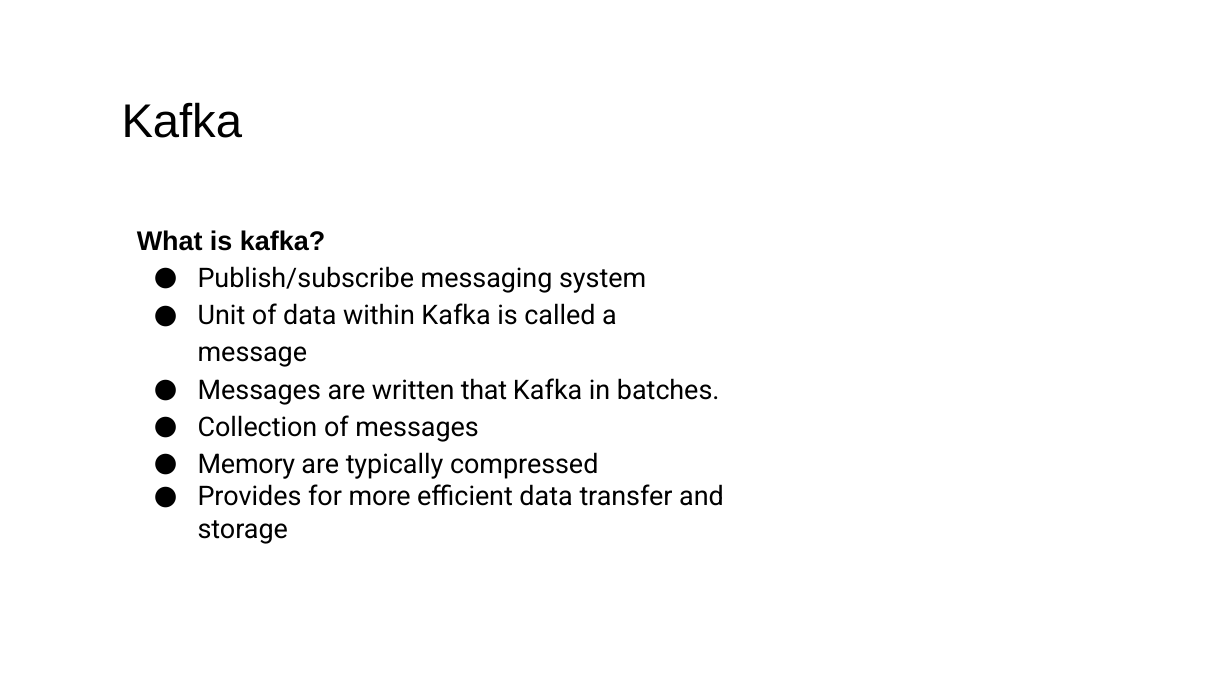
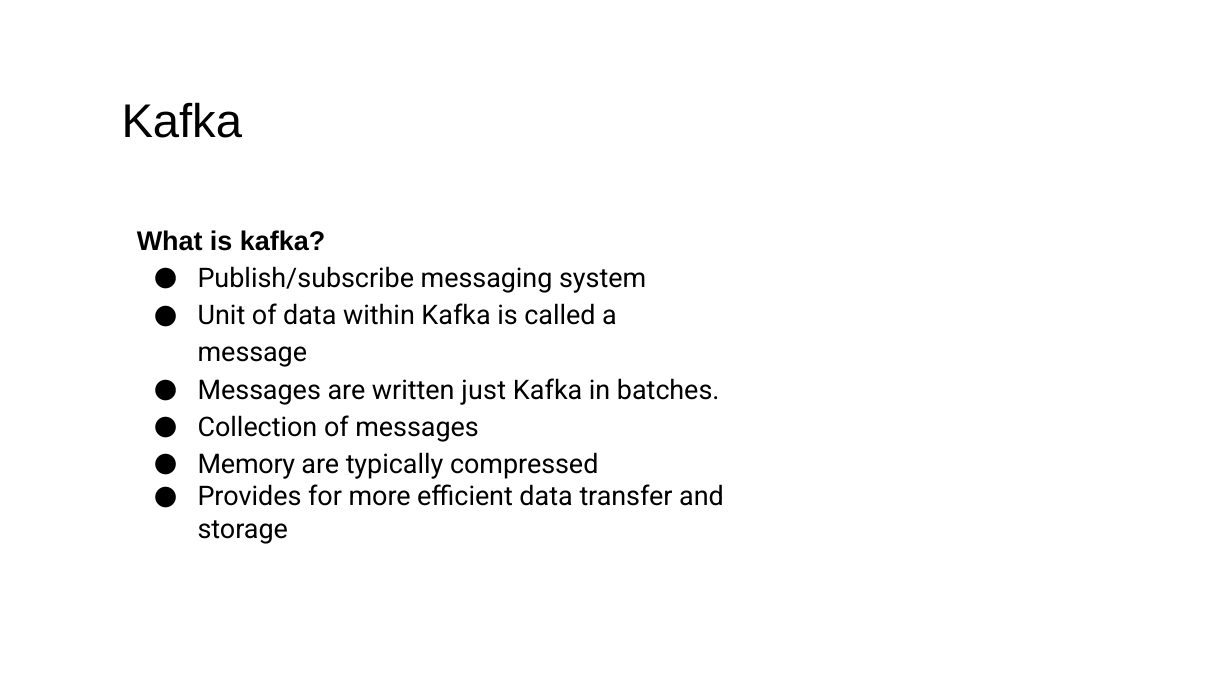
that: that -> just
